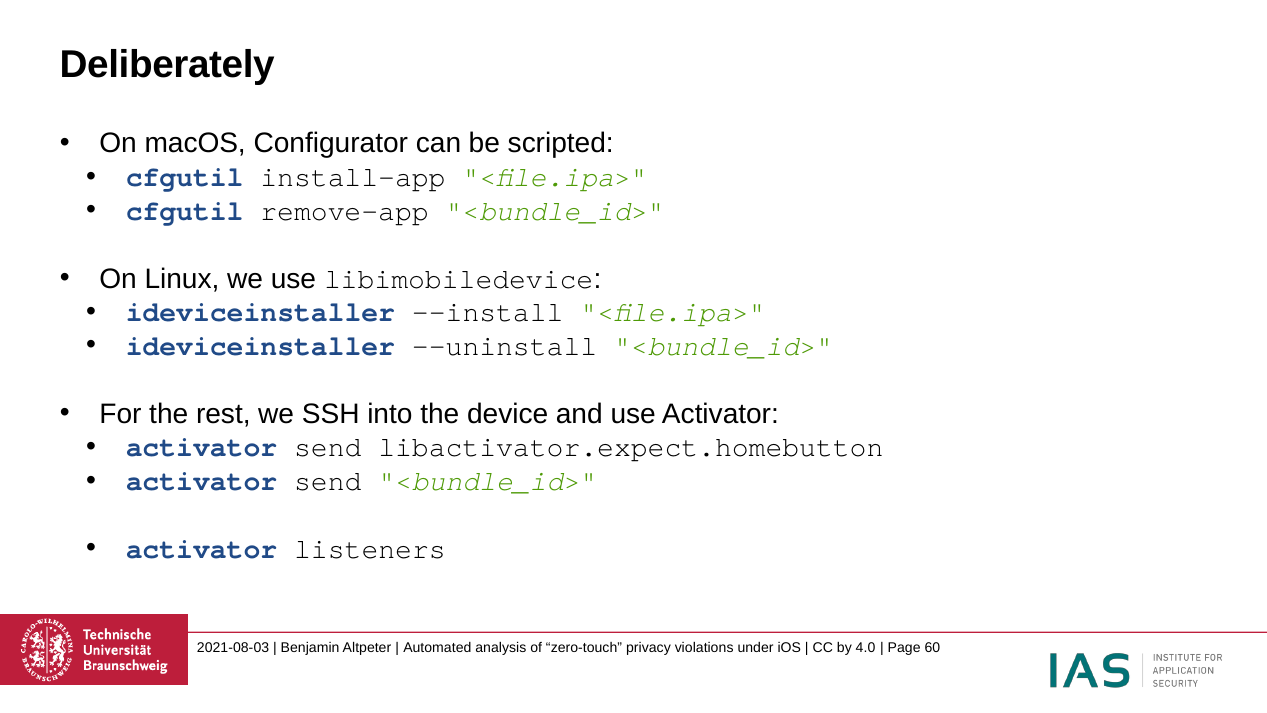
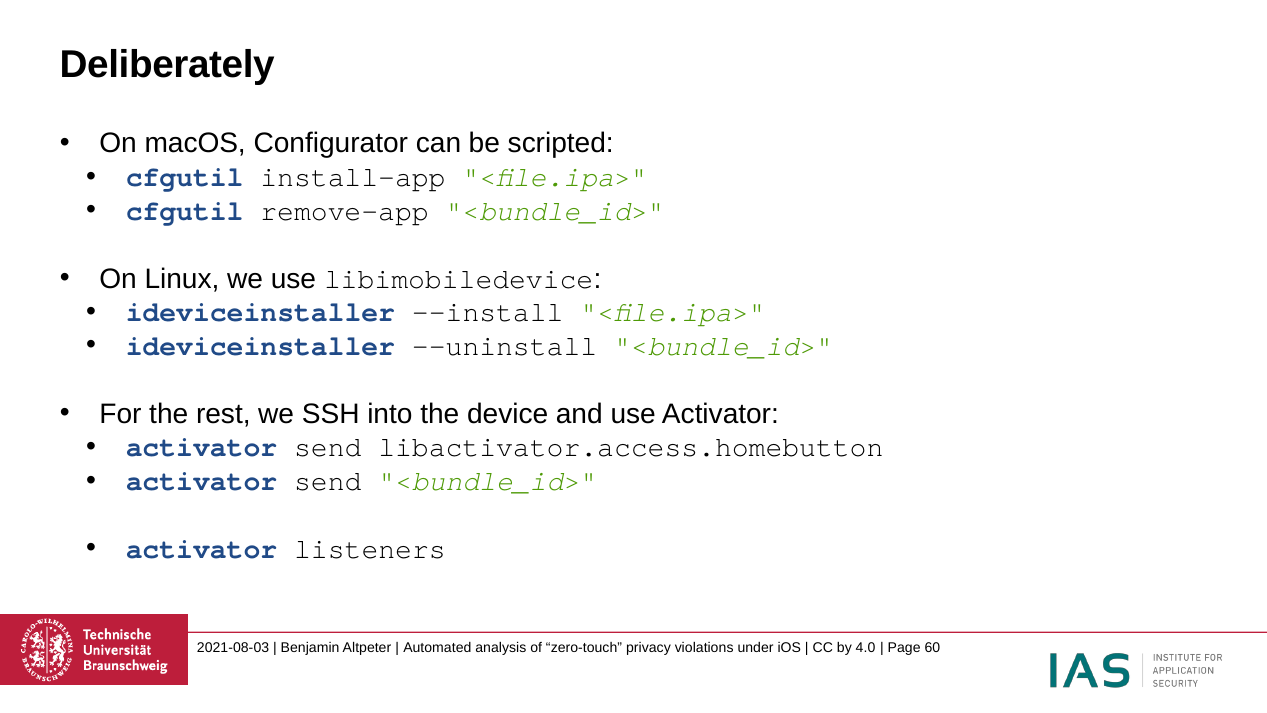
libactivator.expect.homebutton: libactivator.expect.homebutton -> libactivator.access.homebutton
